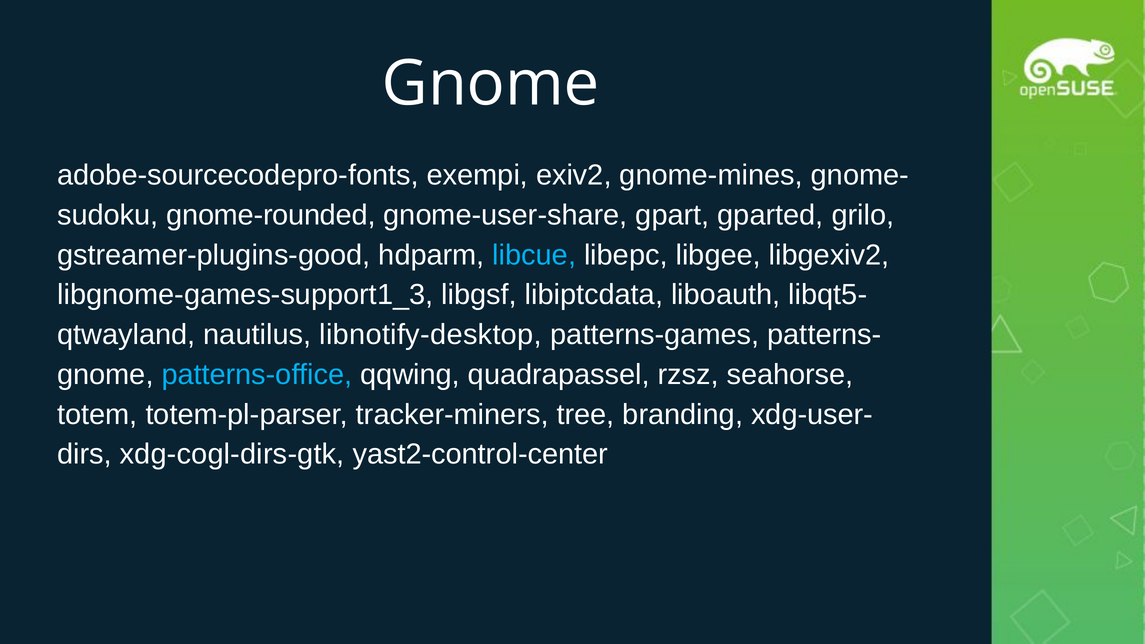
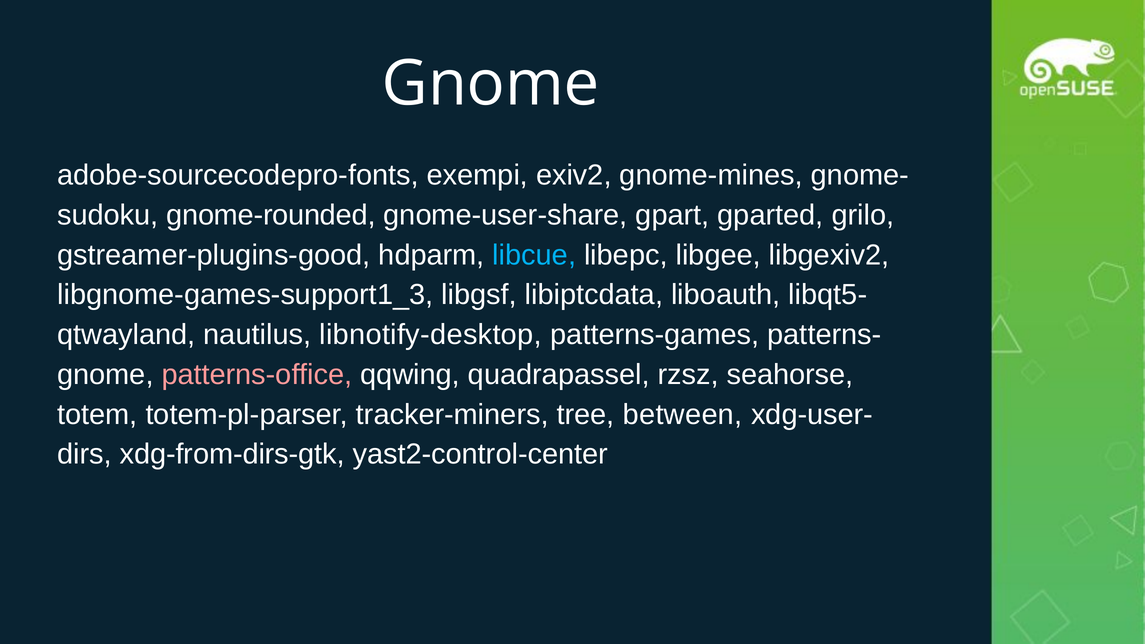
patterns-office colour: light blue -> pink
branding: branding -> between
xdg-cogl-dirs-gtk: xdg-cogl-dirs-gtk -> xdg-from-dirs-gtk
